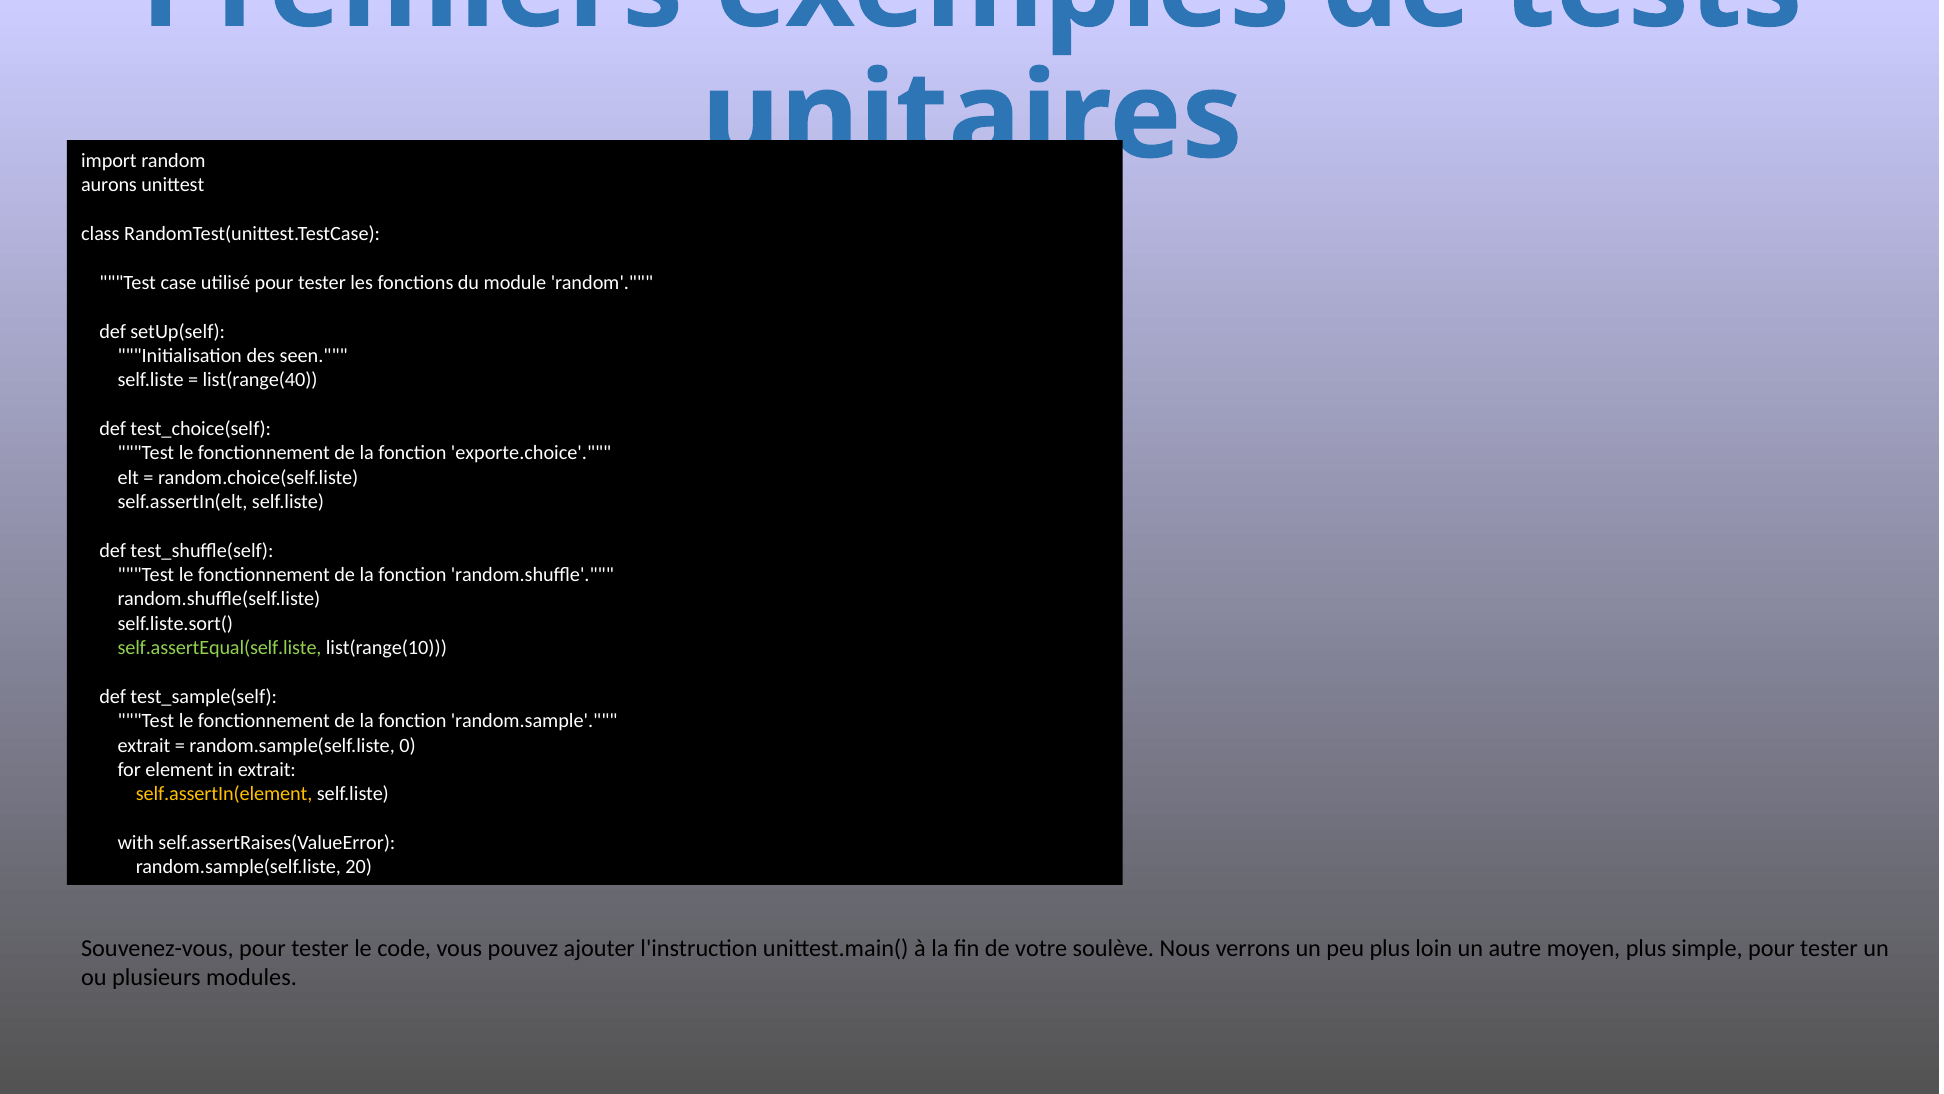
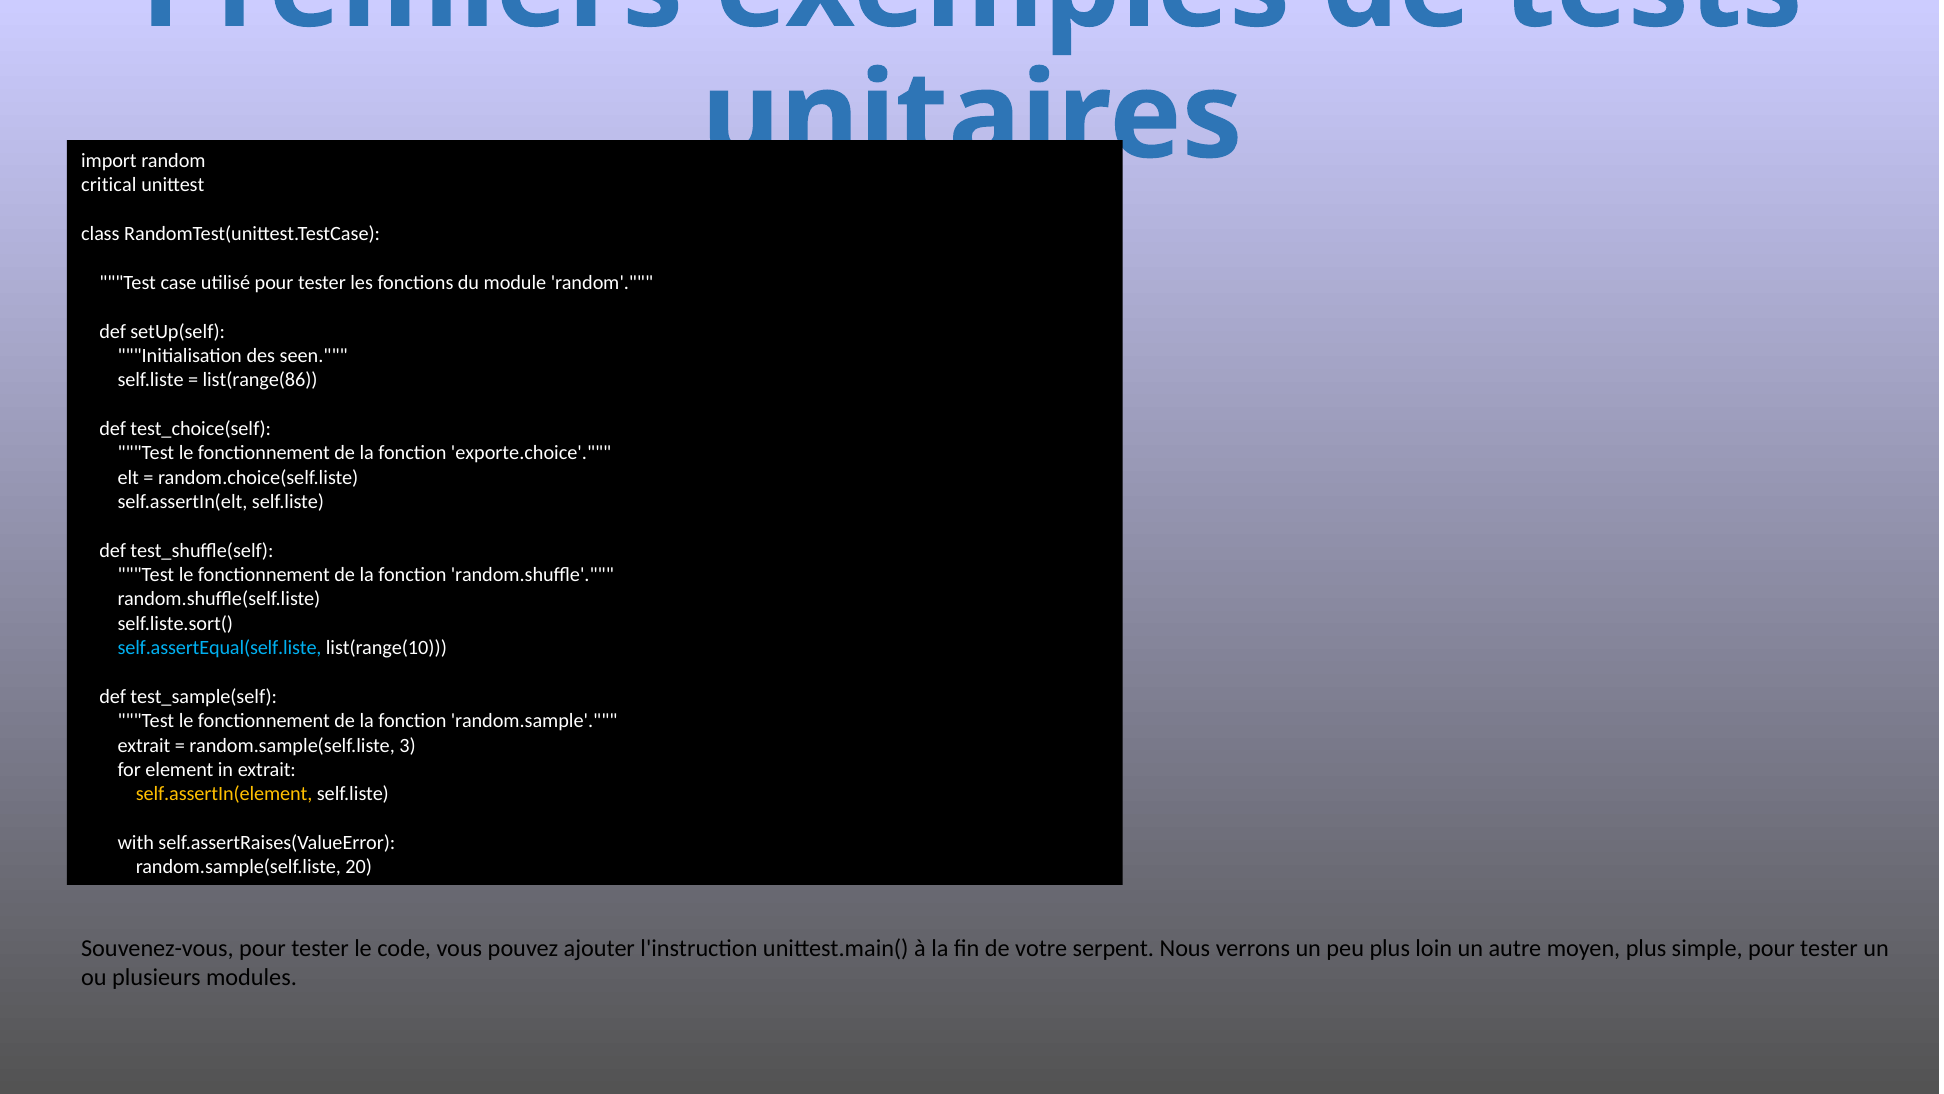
aurons: aurons -> critical
list(range(40: list(range(40 -> list(range(86
self.assertEqual(self.liste colour: light green -> light blue
0: 0 -> 3
soulève: soulève -> serpent
